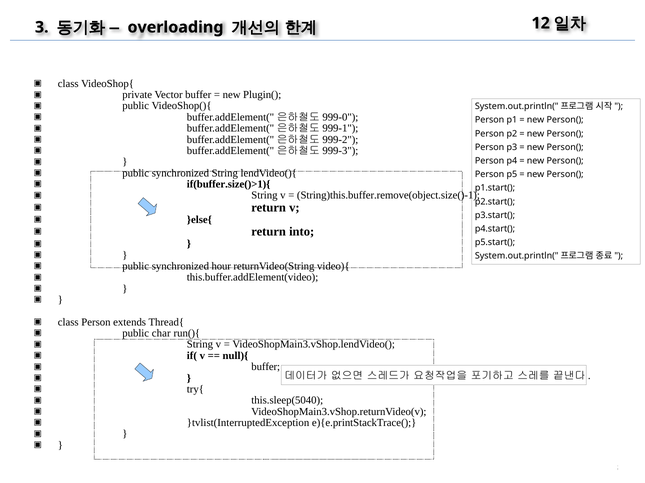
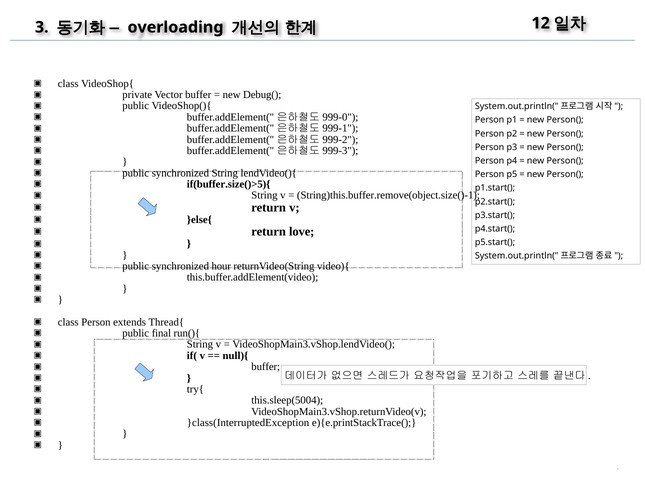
Plugin(: Plugin( -> Debug(
if(buffer.size()>1){: if(buffer.size()>1){ -> if(buffer.size()>5){
into: into -> love
char: char -> final
this.sleep(5040: this.sleep(5040 -> this.sleep(5004
}tvlist(InterruptedException: }tvlist(InterruptedException -> }class(InterruptedException
